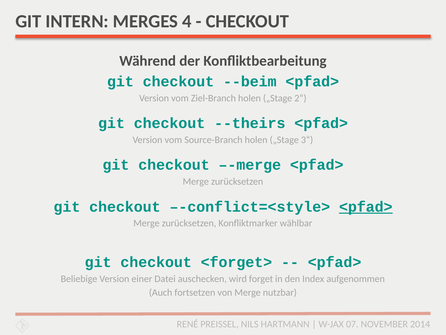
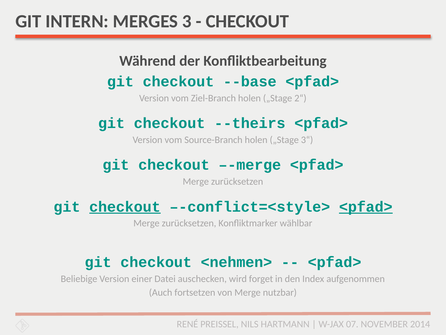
4: 4 -> 3
--beim: --beim -> --base
checkout at (125, 206) underline: none -> present
<forget>: <forget> -> <nehmen>
